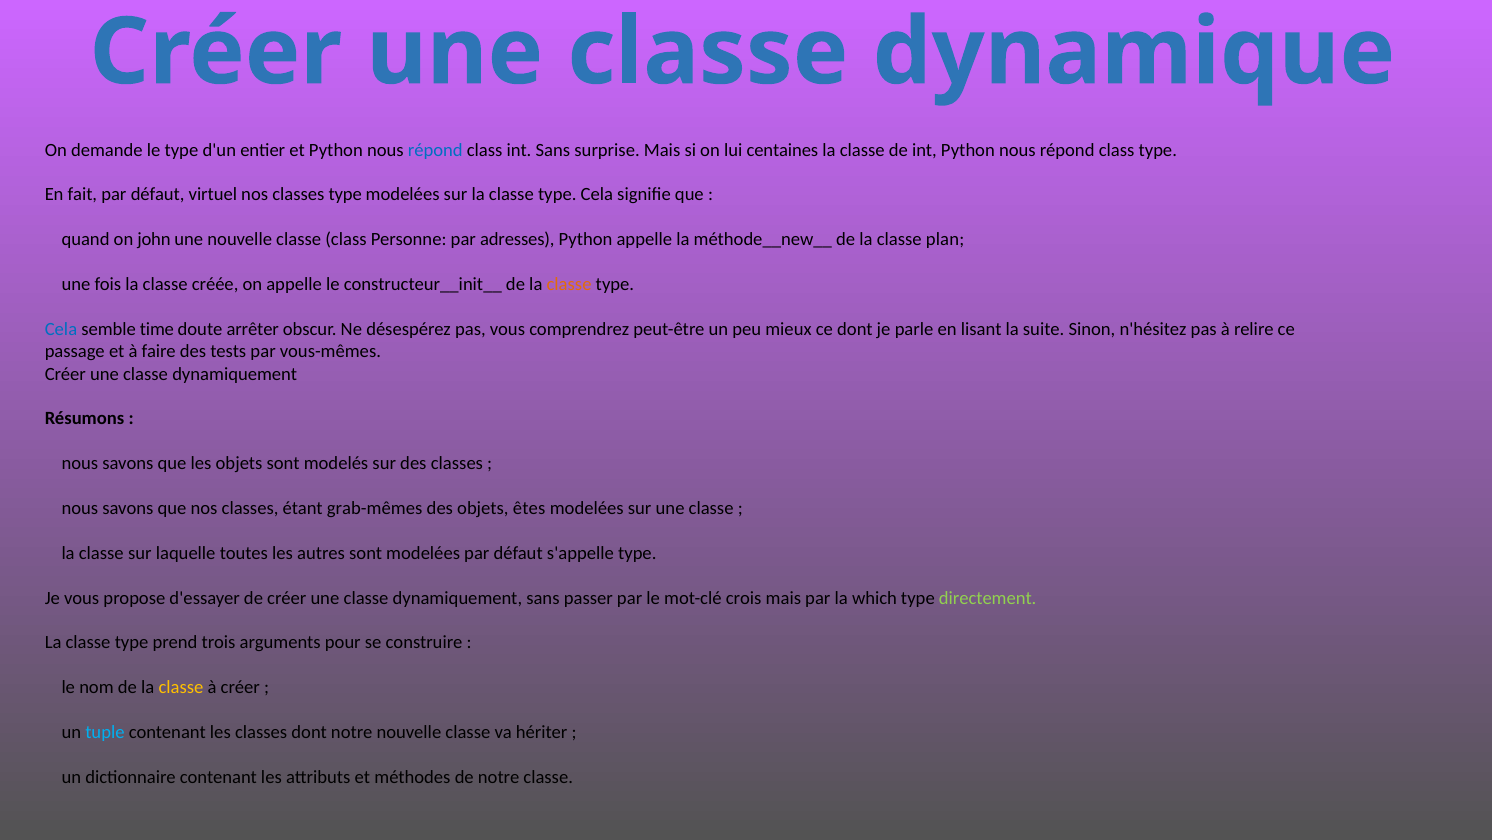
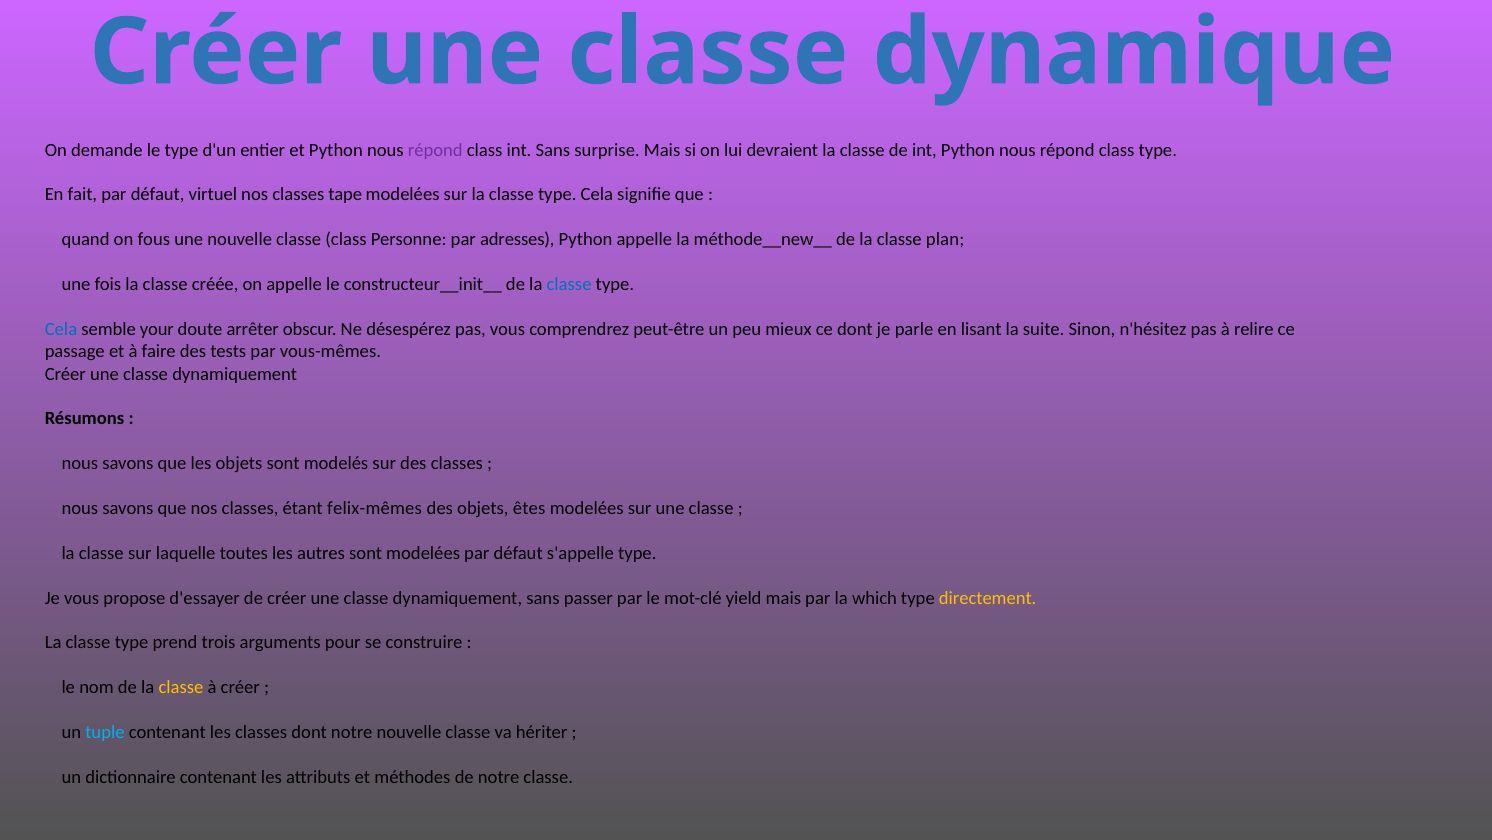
répond at (435, 150) colour: blue -> purple
centaines: centaines -> devraient
classes type: type -> tape
john: john -> fous
classe at (569, 284) colour: orange -> blue
time: time -> your
grab-mêmes: grab-mêmes -> felix-mêmes
crois: crois -> yield
directement colour: light green -> yellow
